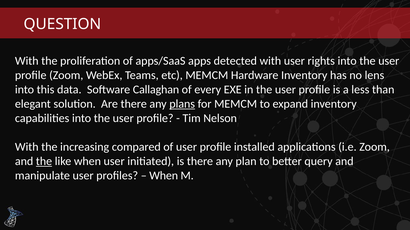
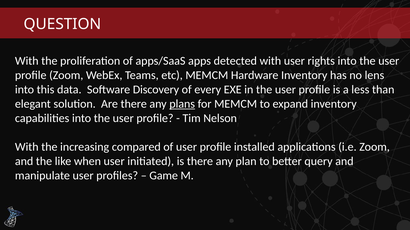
Callaghan: Callaghan -> Discovery
the at (44, 162) underline: present -> none
When at (164, 176): When -> Game
